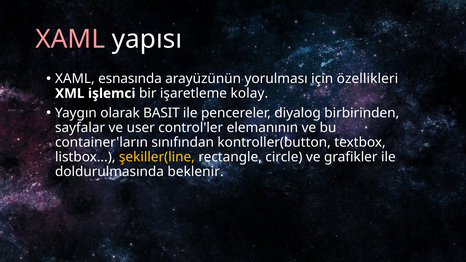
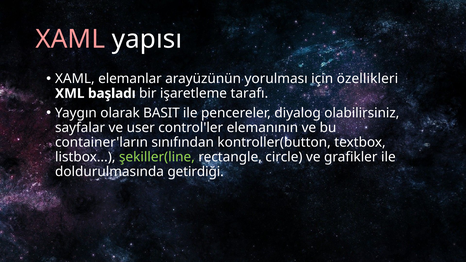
esnasında: esnasında -> elemanlar
işlemci: işlemci -> başladı
kolay: kolay -> tarafı
birbirinden: birbirinden -> olabilirsiniz
şekiller(line colour: yellow -> light green
beklenir: beklenir -> getirdiği
